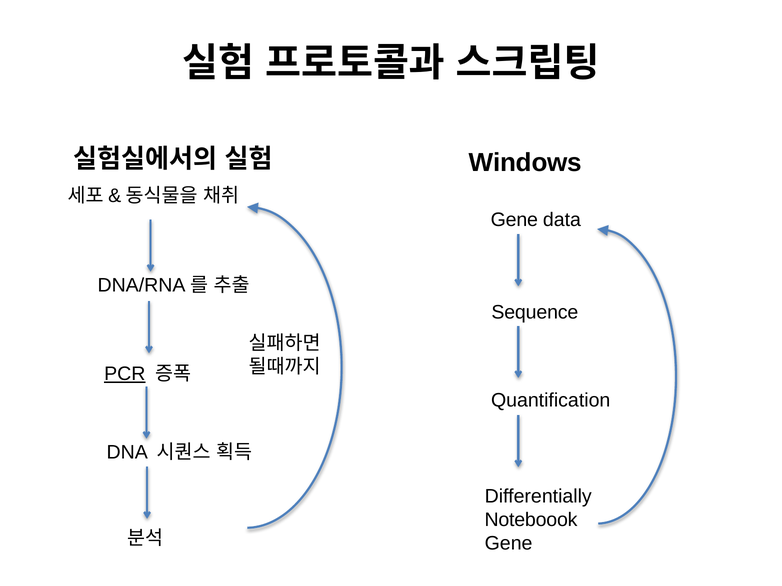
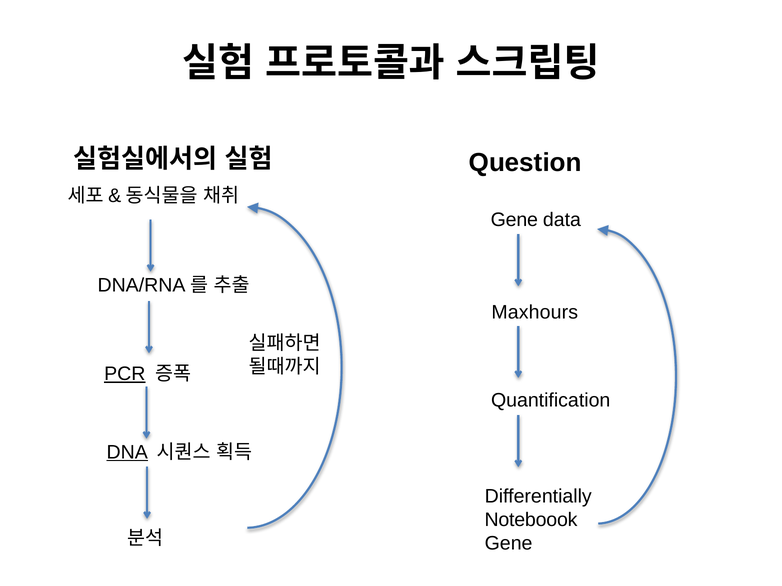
Windows: Windows -> Question
Sequence: Sequence -> Maxhours
DNA underline: none -> present
